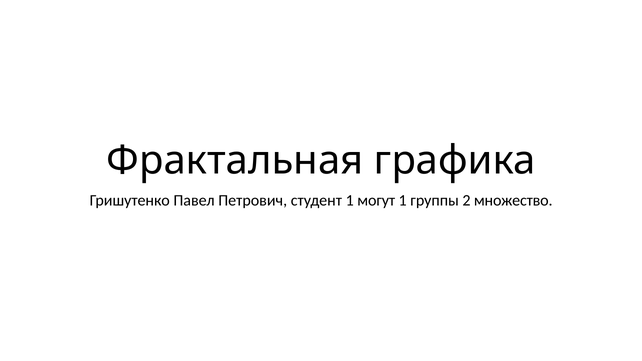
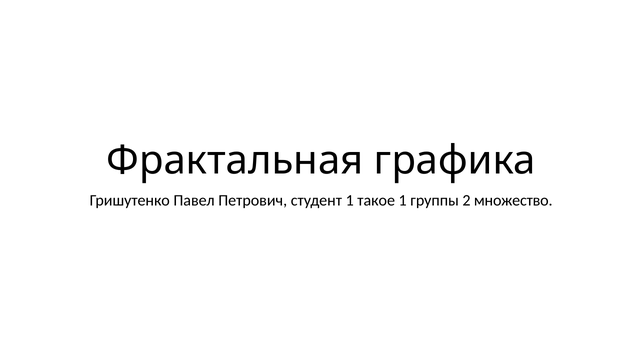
могут: могут -> такое
